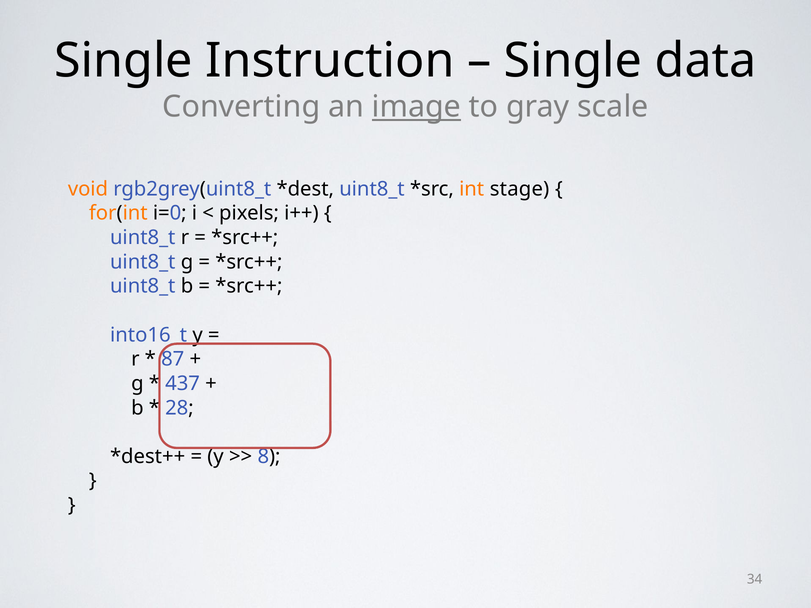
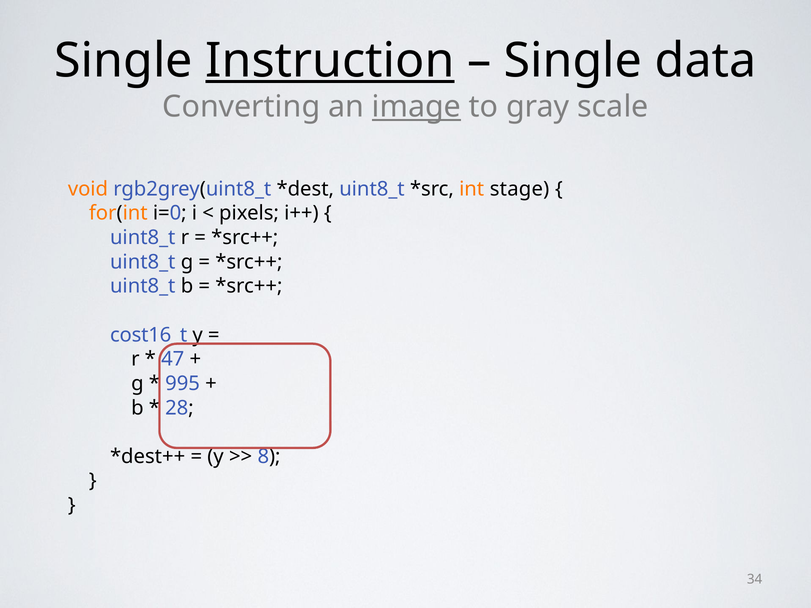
Instruction underline: none -> present
into16_t: into16_t -> cost16_t
87: 87 -> 47
437: 437 -> 995
